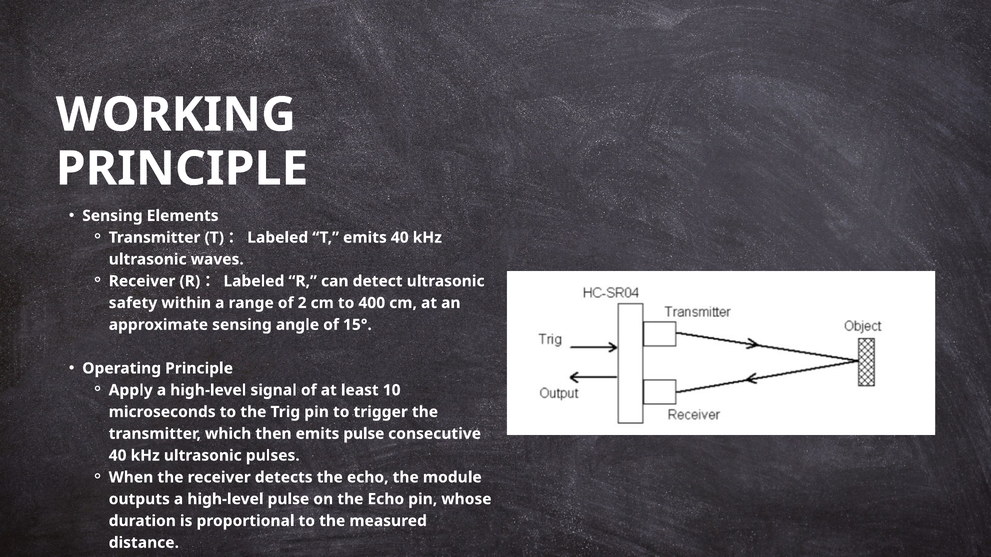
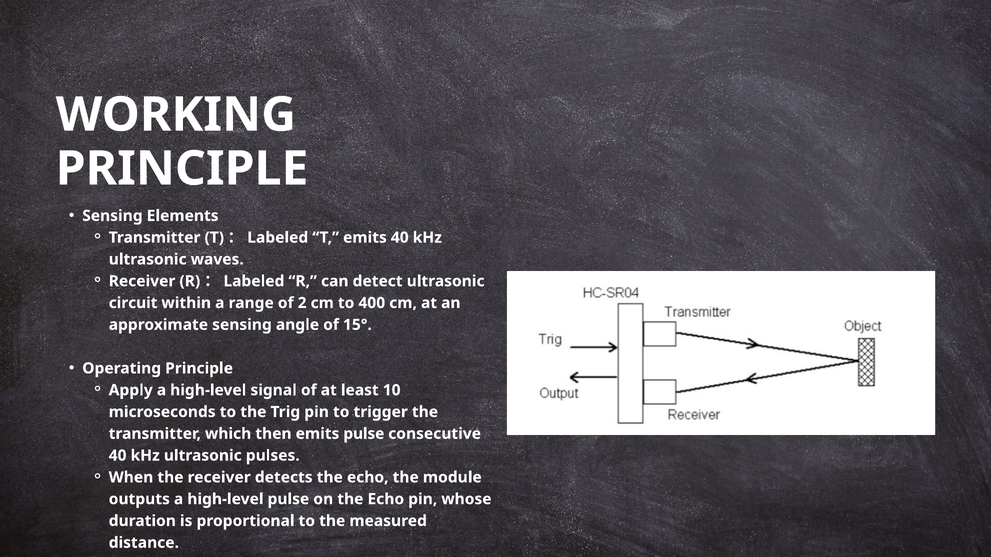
safety: safety -> circuit
